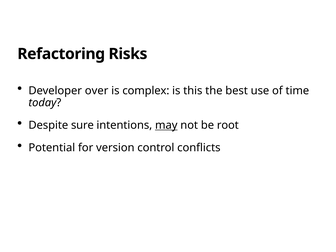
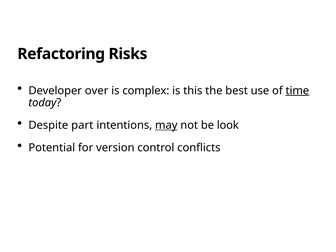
time underline: none -> present
sure: sure -> part
root: root -> look
